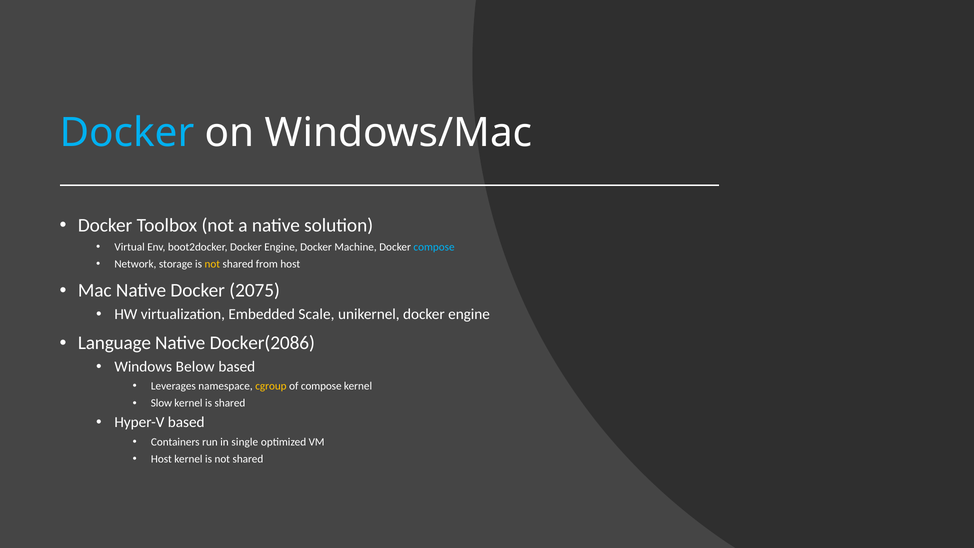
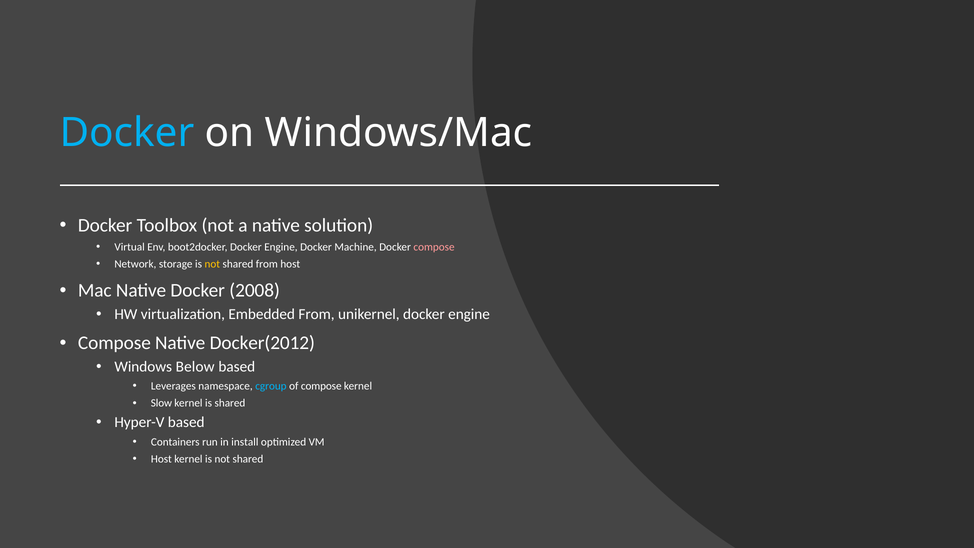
compose at (434, 247) colour: light blue -> pink
2075: 2075 -> 2008
Embedded Scale: Scale -> From
Language at (114, 343): Language -> Compose
Docker(2086: Docker(2086 -> Docker(2012
cgroup colour: yellow -> light blue
single: single -> install
